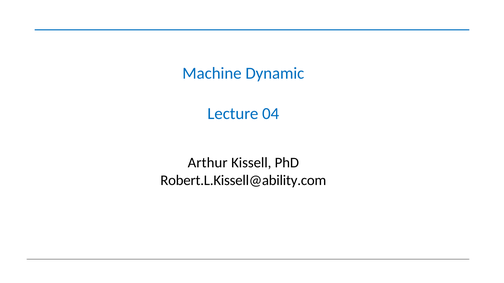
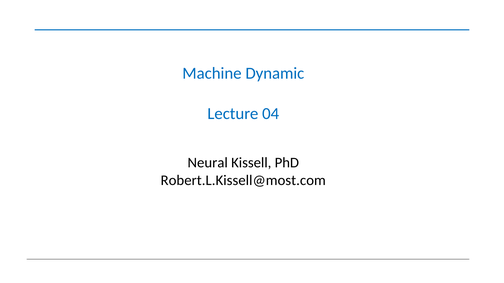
Arthur: Arthur -> Neural
Robert.L.Kissell@ability.com: Robert.L.Kissell@ability.com -> Robert.L.Kissell@most.com
